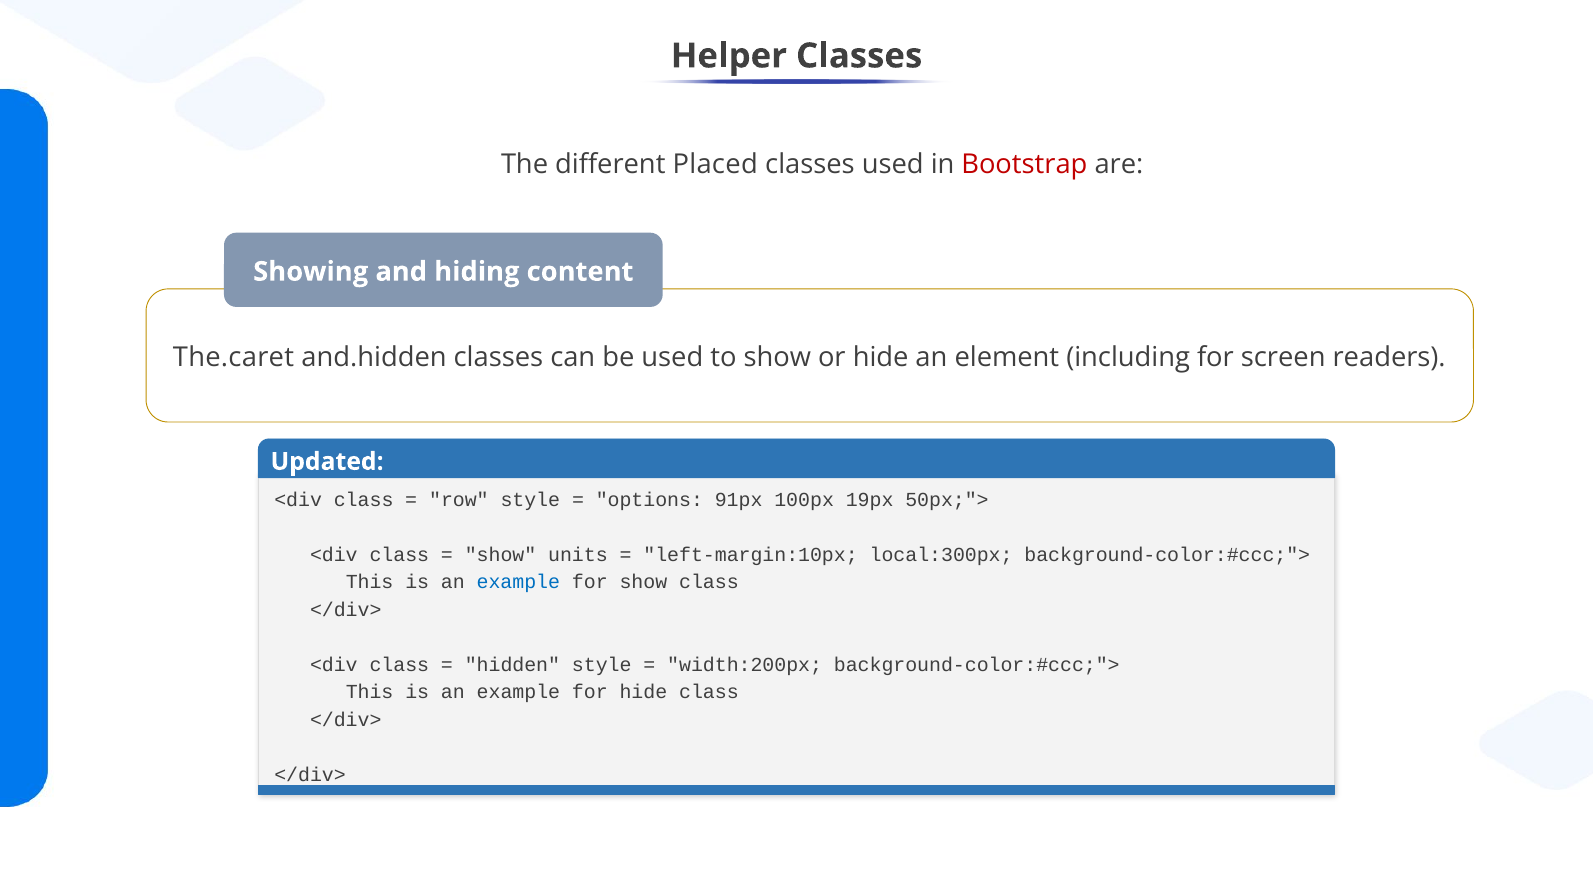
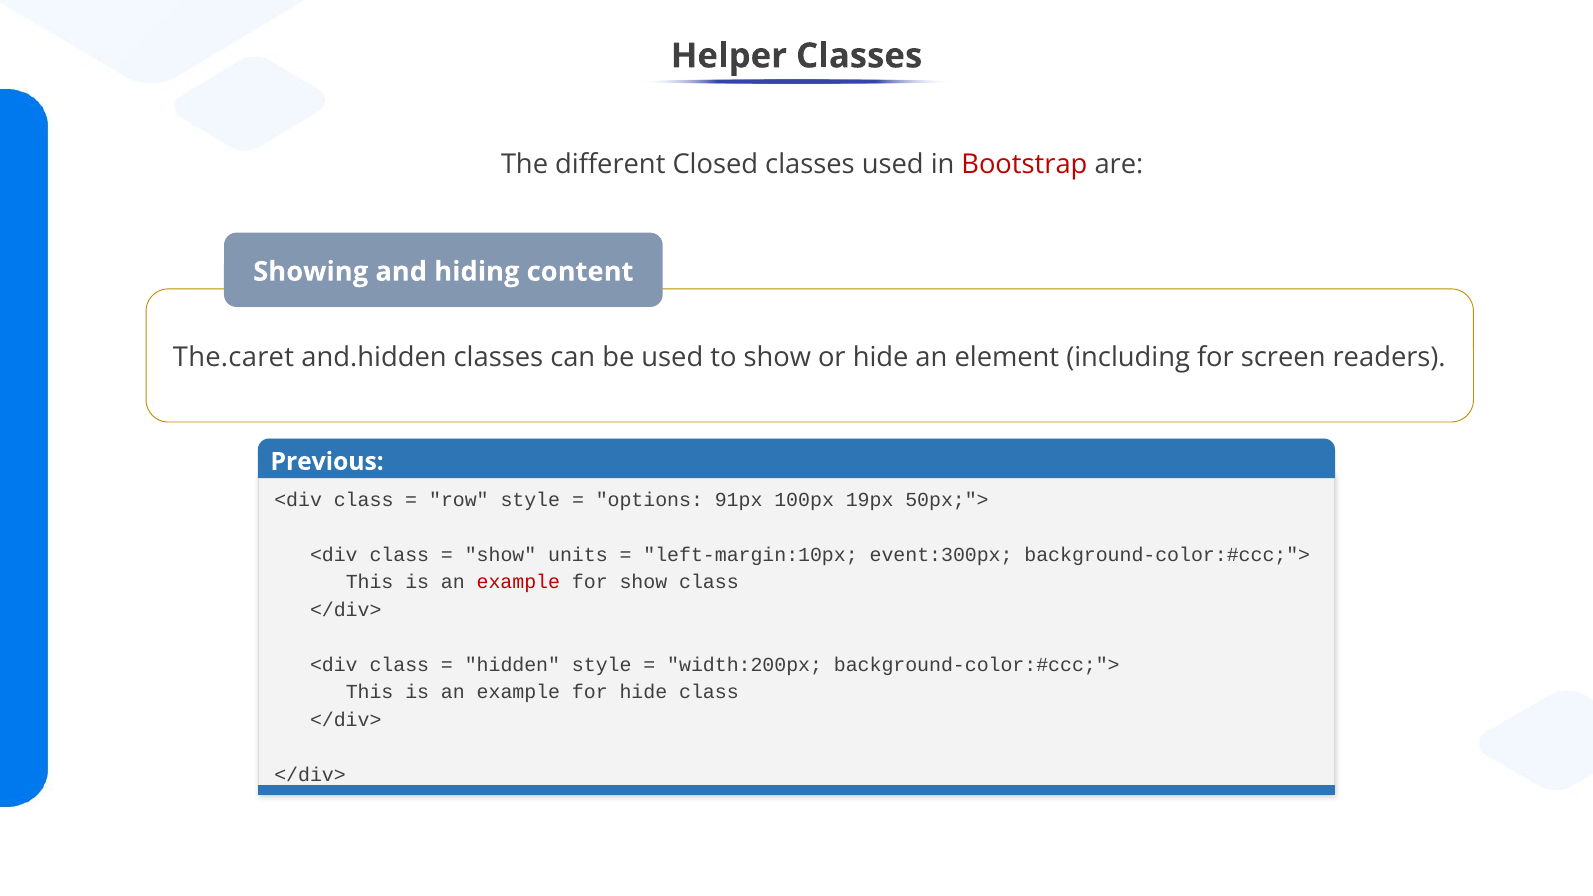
Placed: Placed -> Closed
Updated: Updated -> Previous
local:300px: local:300px -> event:300px
example at (518, 582) colour: blue -> red
